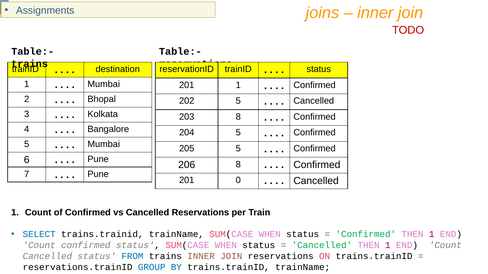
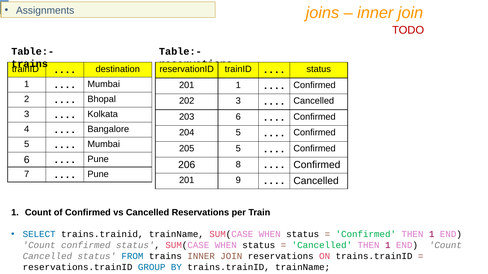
202 5: 5 -> 3
203 8: 8 -> 6
0: 0 -> 9
